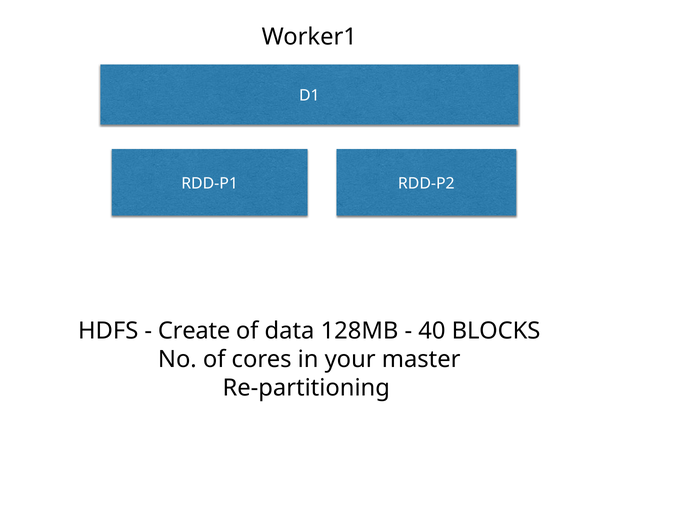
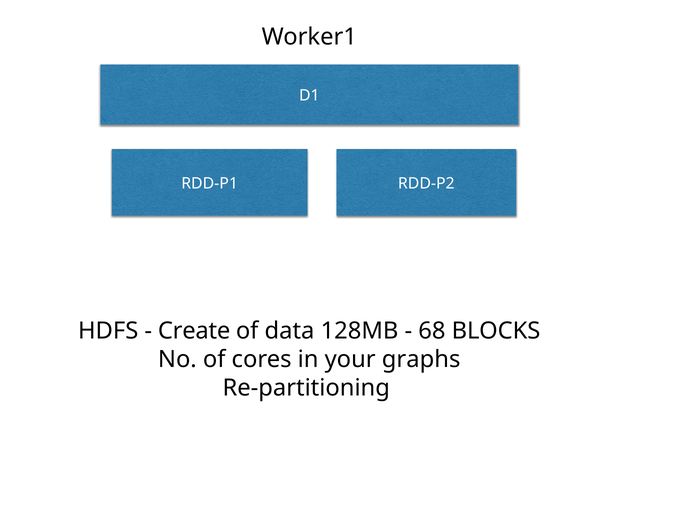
40: 40 -> 68
master: master -> graphs
